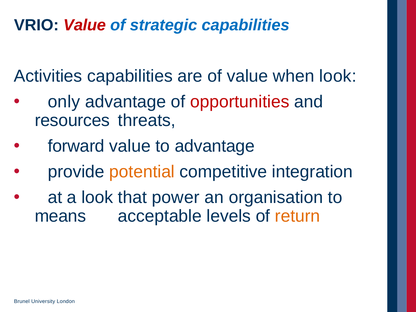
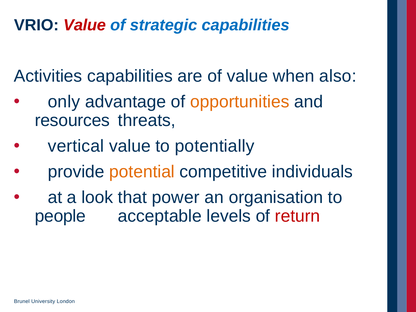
when look: look -> also
opportunities colour: red -> orange
forward: forward -> vertical
to advantage: advantage -> potentially
integration: integration -> individuals
means: means -> people
return colour: orange -> red
